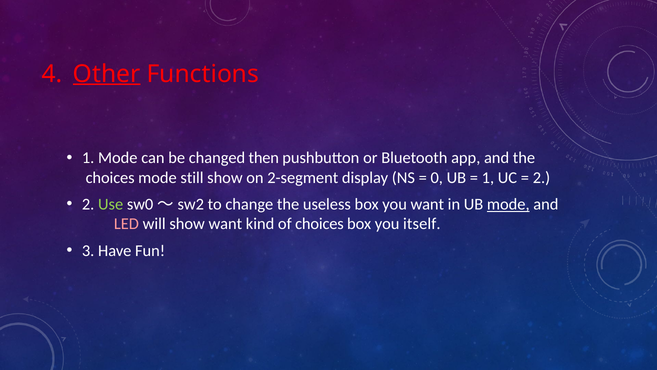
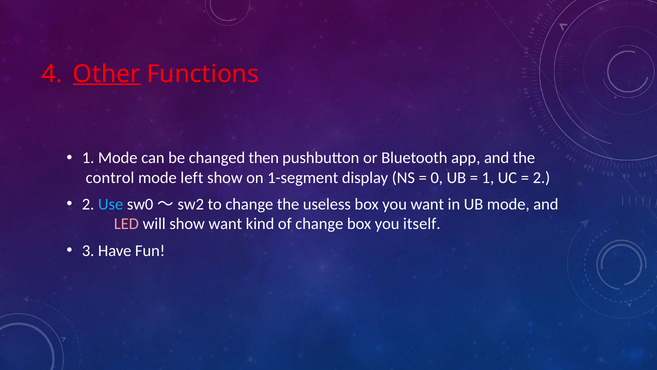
choices at (110, 178): choices -> control
still: still -> left
2-segment: 2-segment -> 1-segment
Use colour: light green -> light blue
mode at (508, 204) underline: present -> none
of choices: choices -> change
